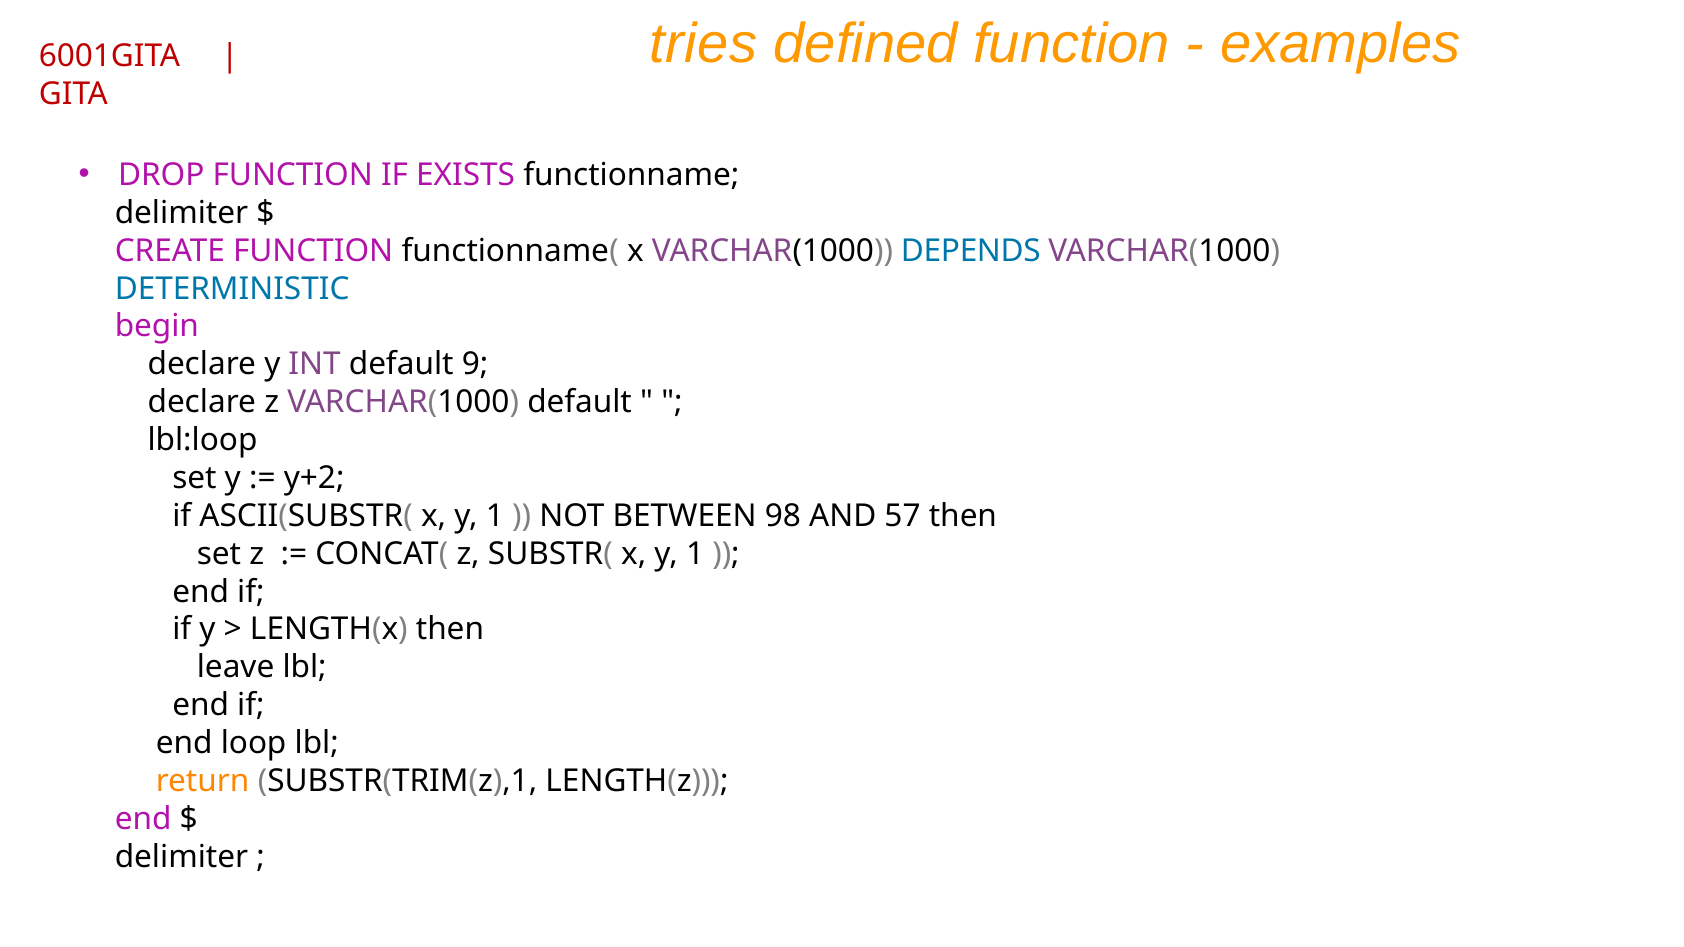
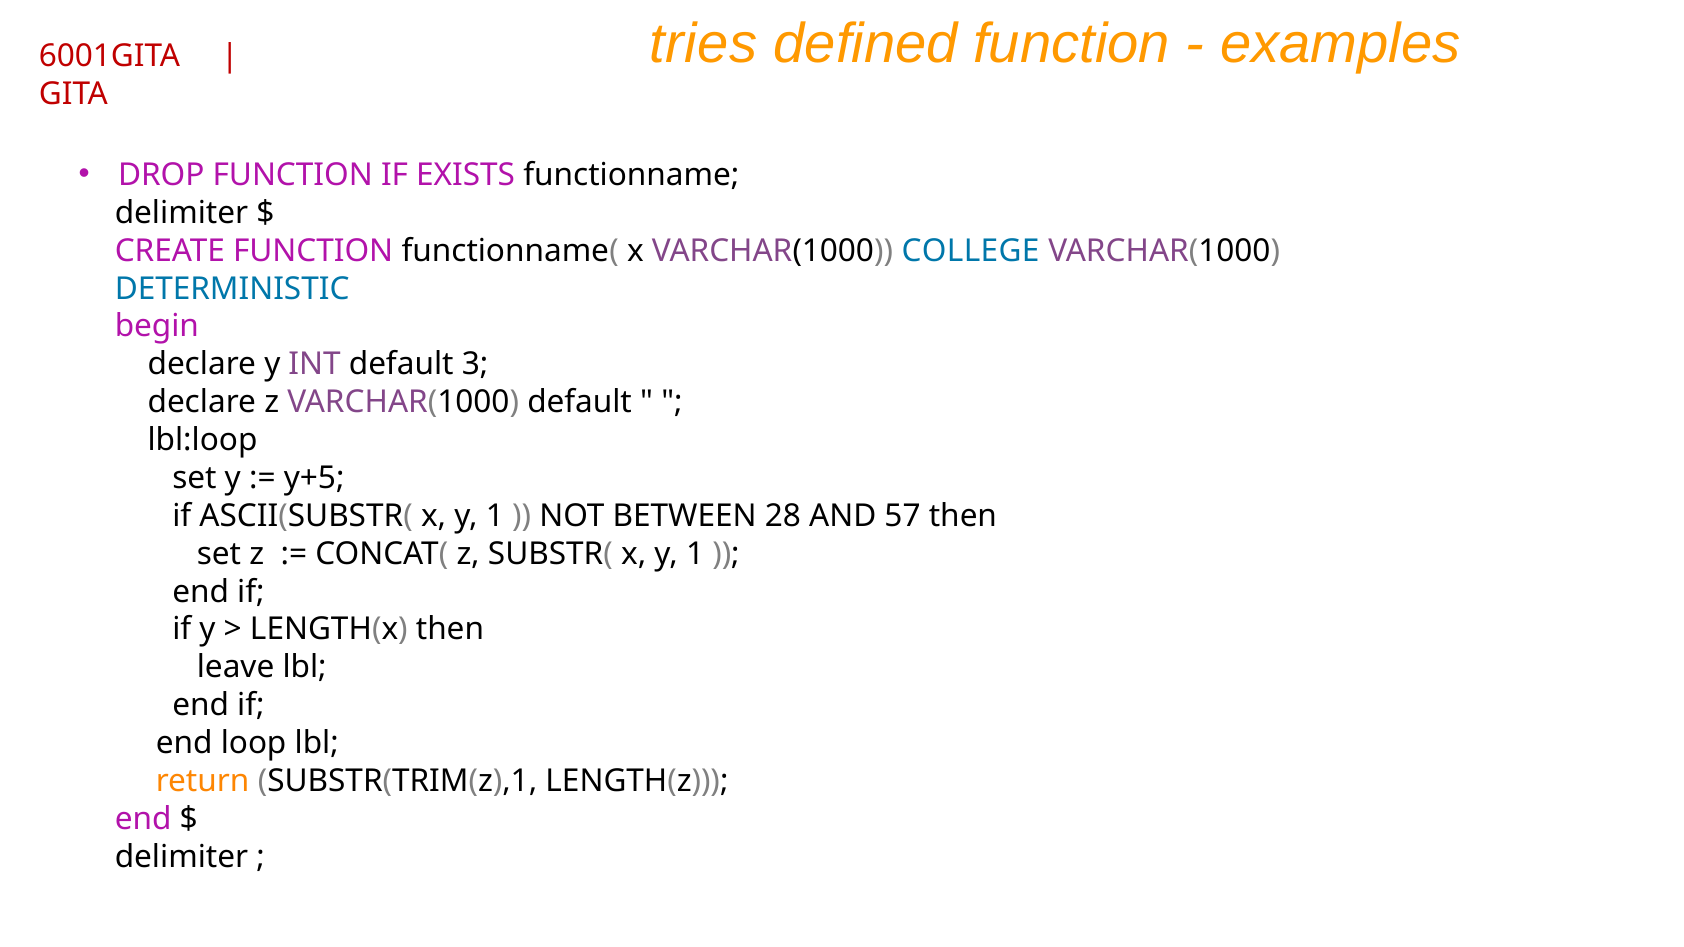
DEPENDS: DEPENDS -> COLLEGE
9: 9 -> 3
y+2: y+2 -> y+5
98: 98 -> 28
